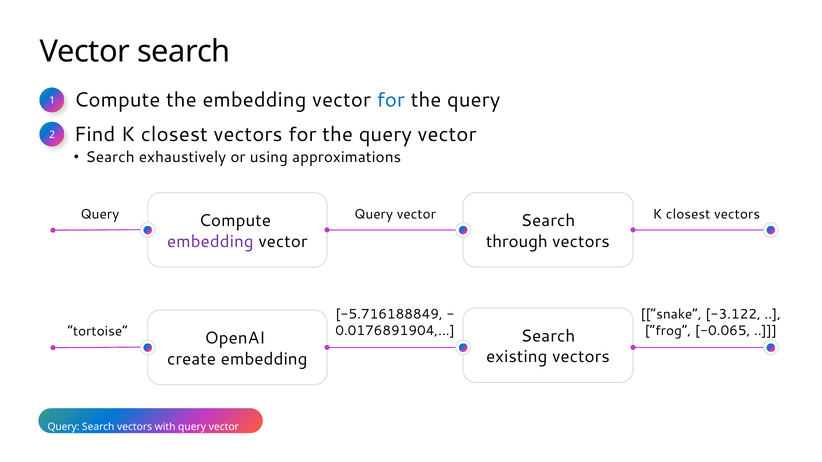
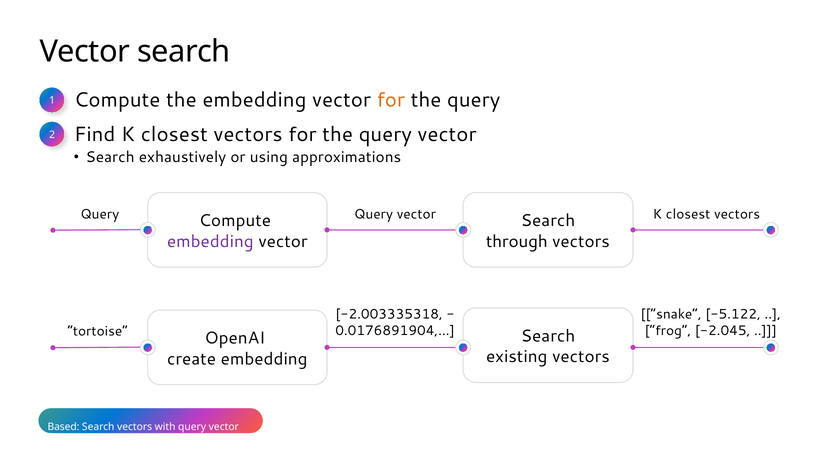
for at (391, 100) colour: blue -> orange
-5.716188849: -5.716188849 -> -2.003335318
-3.122: -3.122 -> -5.122
-0.065: -0.065 -> -2.045
Query at (63, 427): Query -> Based
